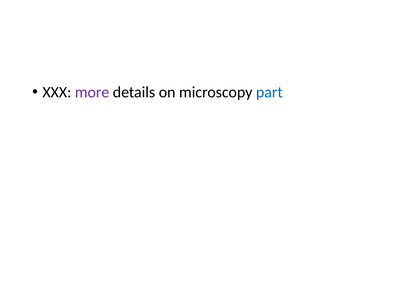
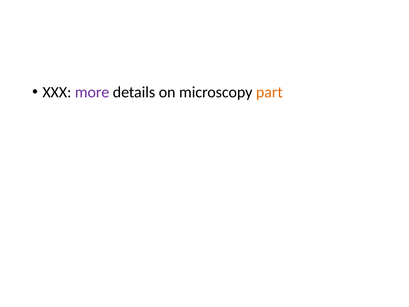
part colour: blue -> orange
